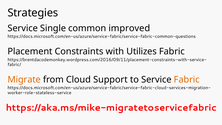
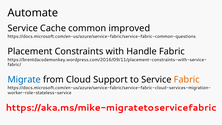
Strategies: Strategies -> Automate
Single: Single -> Cache
Utilizes: Utilizes -> Handle
Migrate colour: orange -> blue
